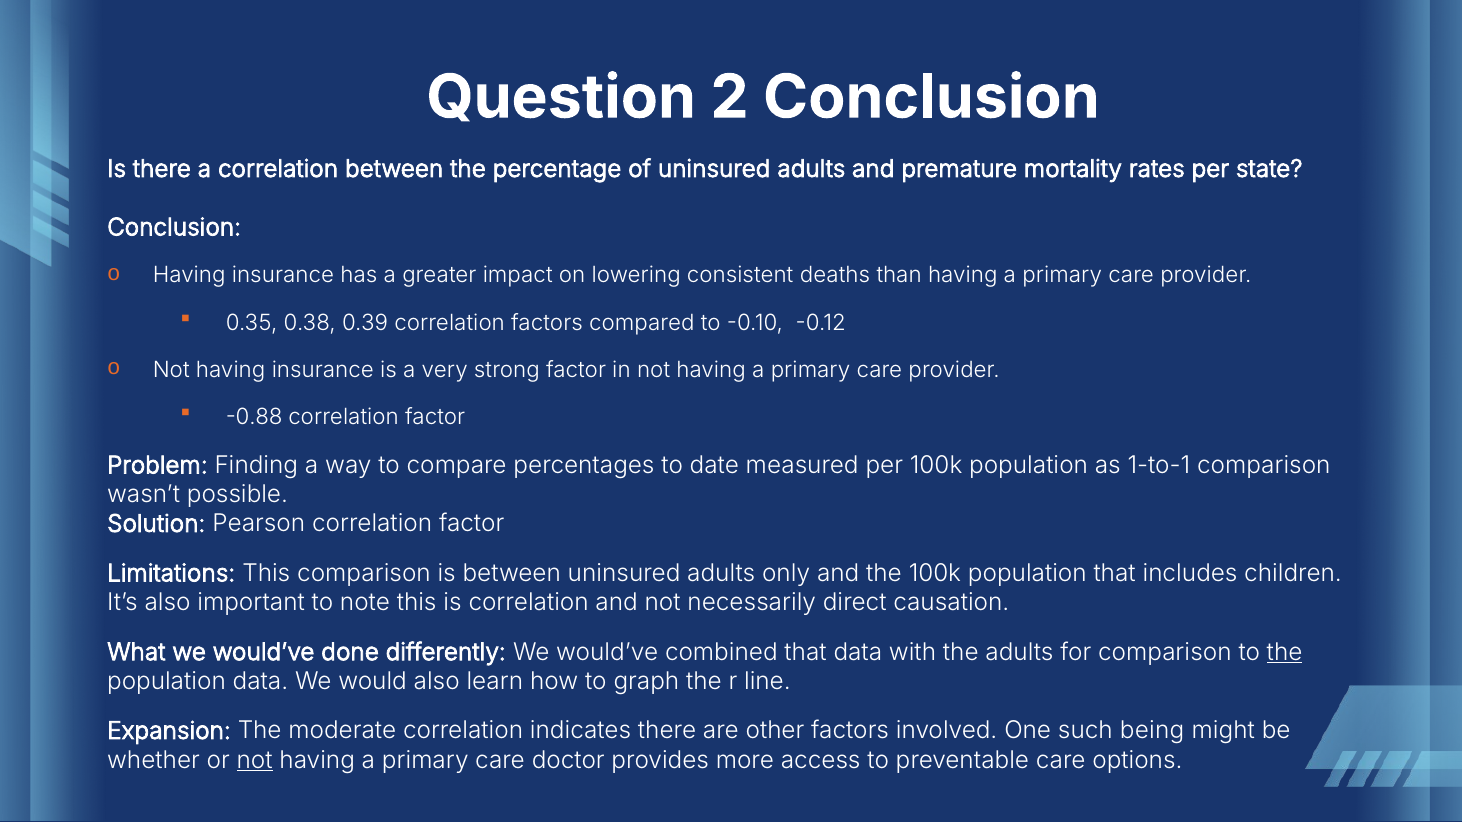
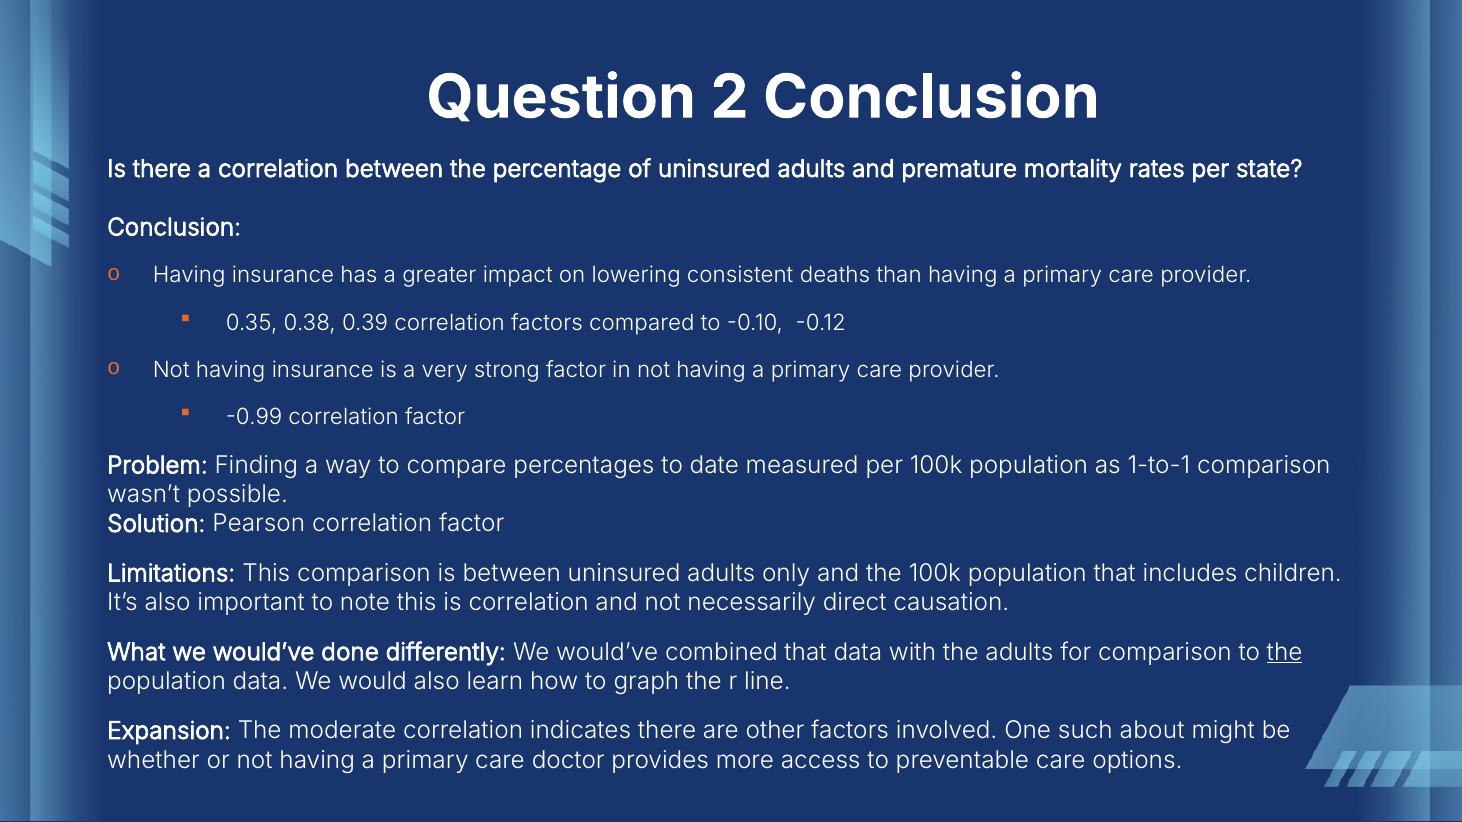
-0.88: -0.88 -> -0.99
being: being -> about
not at (255, 760) underline: present -> none
